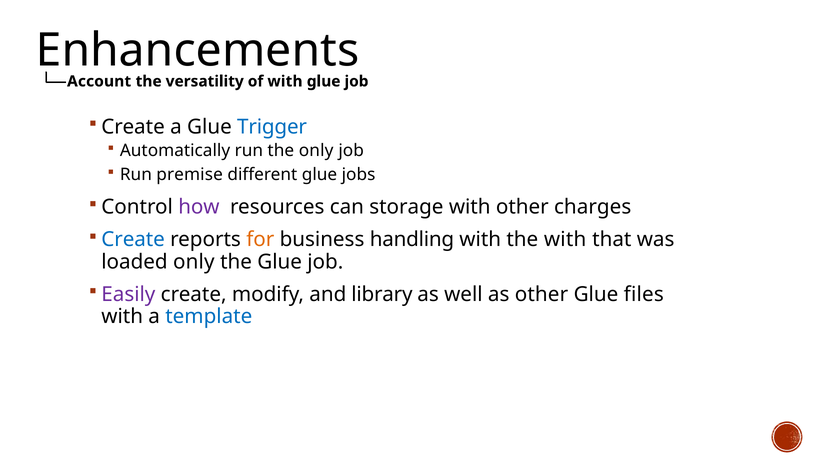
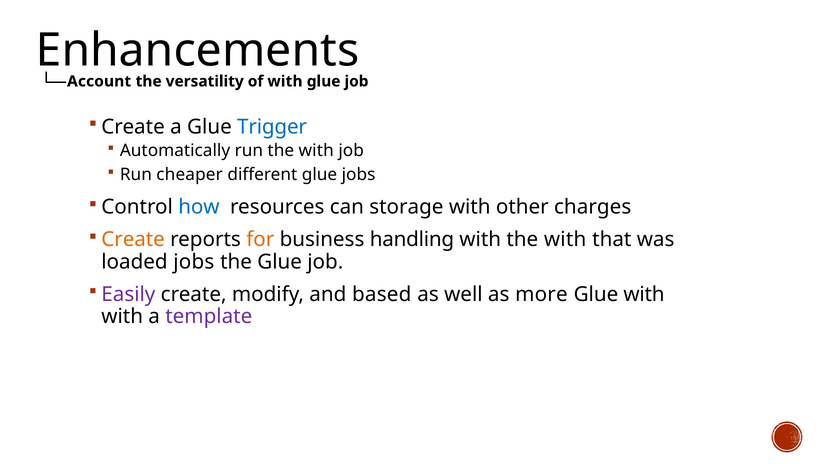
run the only: only -> with
premise: premise -> cheaper
how colour: purple -> blue
Create at (133, 240) colour: blue -> orange
loaded only: only -> jobs
library: library -> based
as other: other -> more
Glue files: files -> with
template colour: blue -> purple
